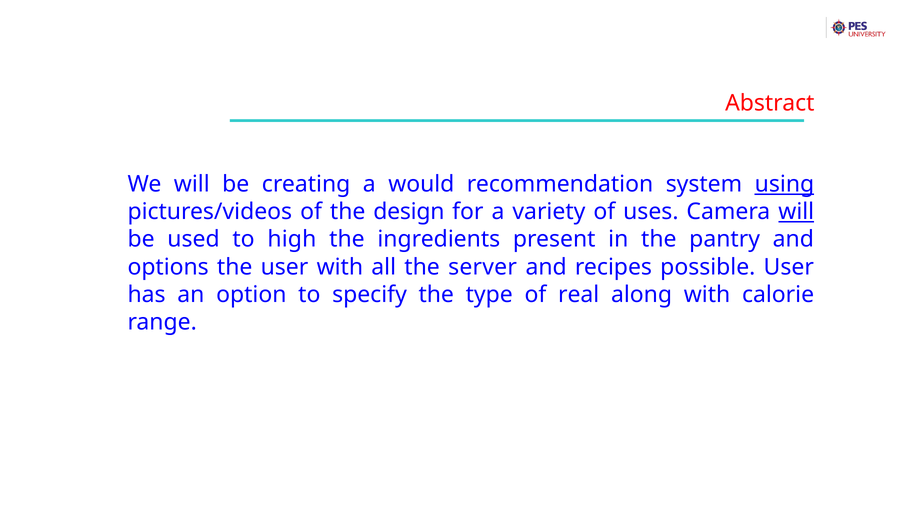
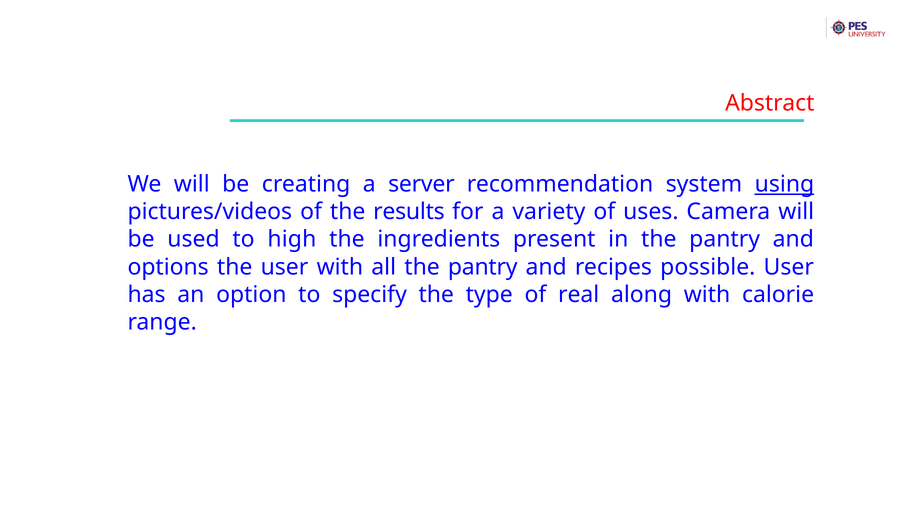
would: would -> server
design: design -> results
will at (796, 212) underline: present -> none
all the server: server -> pantry
